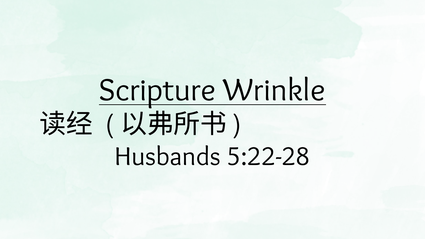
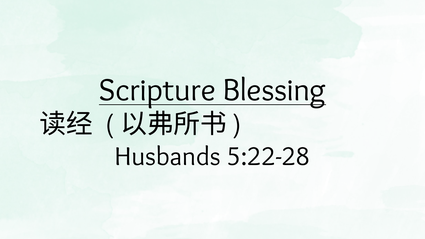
Wrinkle: Wrinkle -> Blessing
